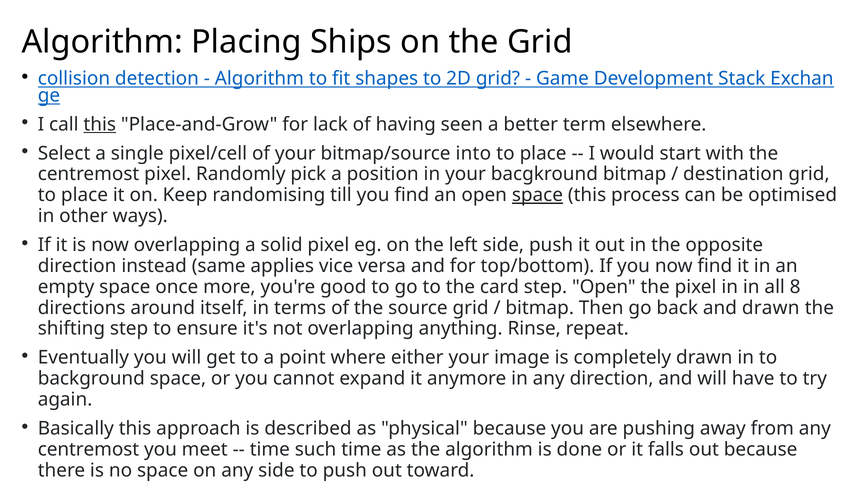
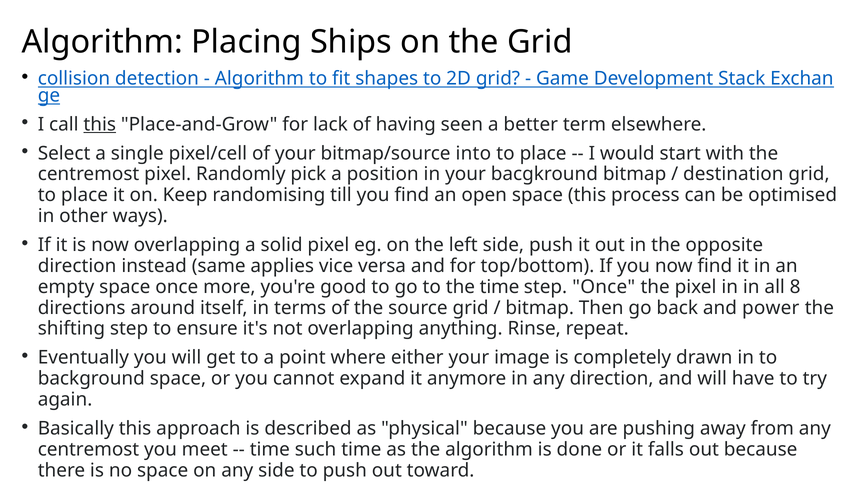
space at (537, 195) underline: present -> none
the card: card -> time
step Open: Open -> Once
and drawn: drawn -> power
